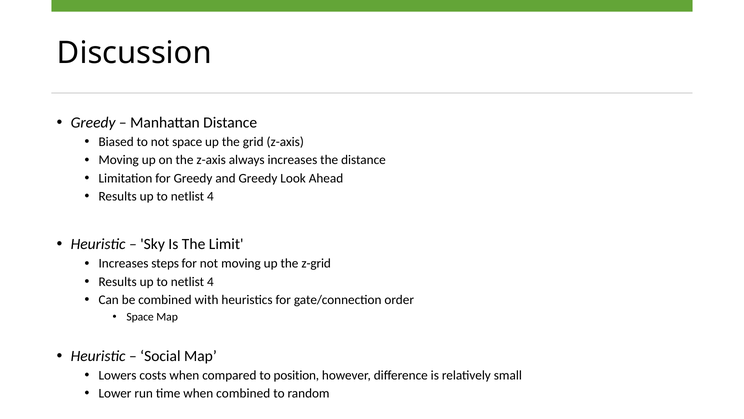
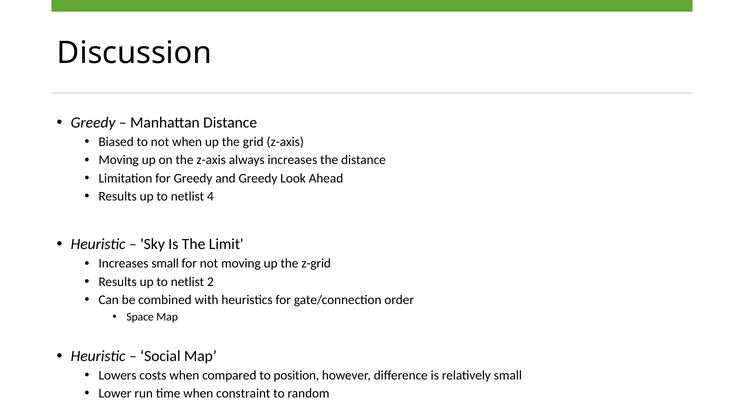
not space: space -> when
Increases steps: steps -> small
4 at (210, 281): 4 -> 2
when combined: combined -> constraint
